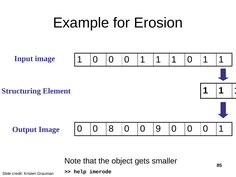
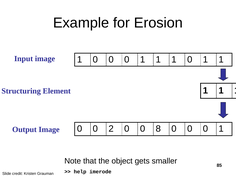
8: 8 -> 2
9: 9 -> 8
